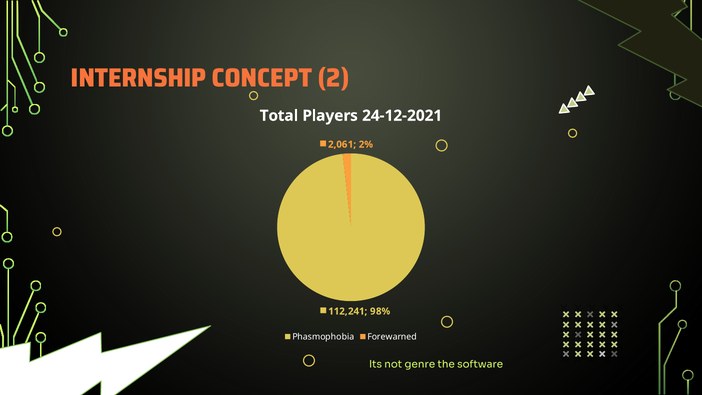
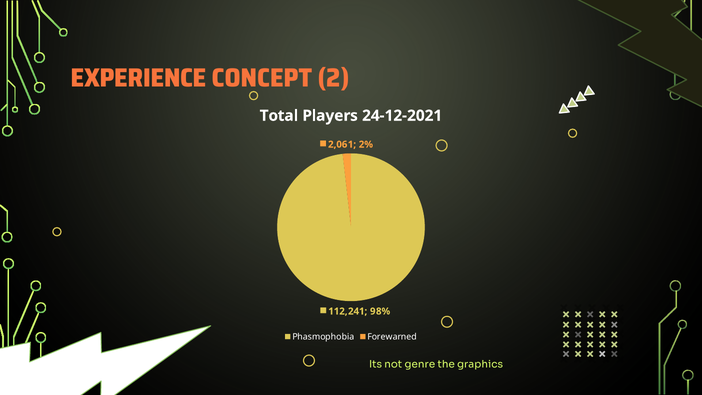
INTERNSHIP: INTERNSHIP -> EXPERIENCE
software: software -> graphics
